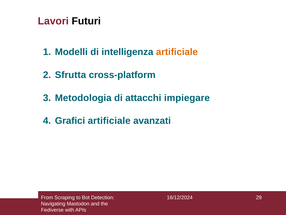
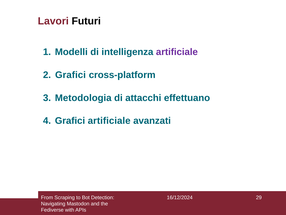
artificiale at (177, 52) colour: orange -> purple
Sfrutta at (71, 75): Sfrutta -> Grafici
impiegare: impiegare -> effettuano
